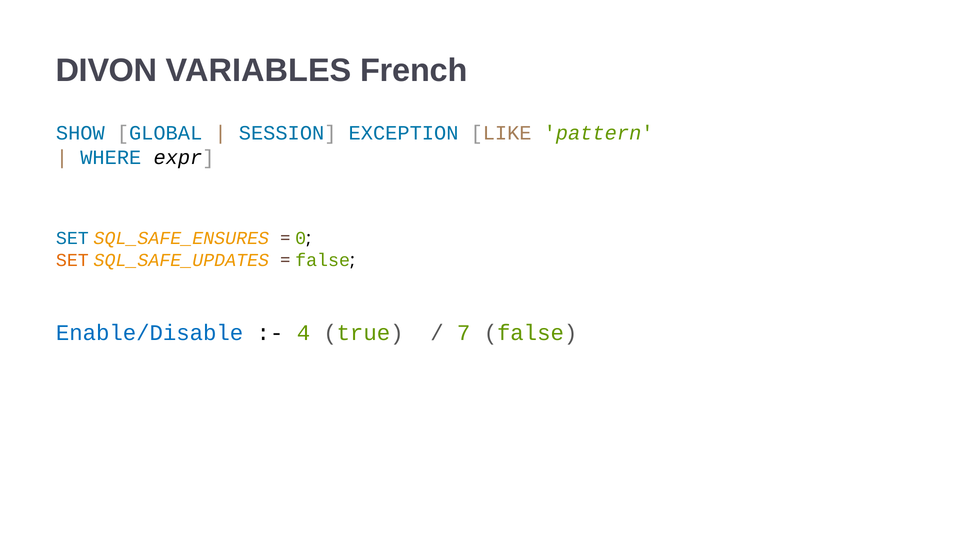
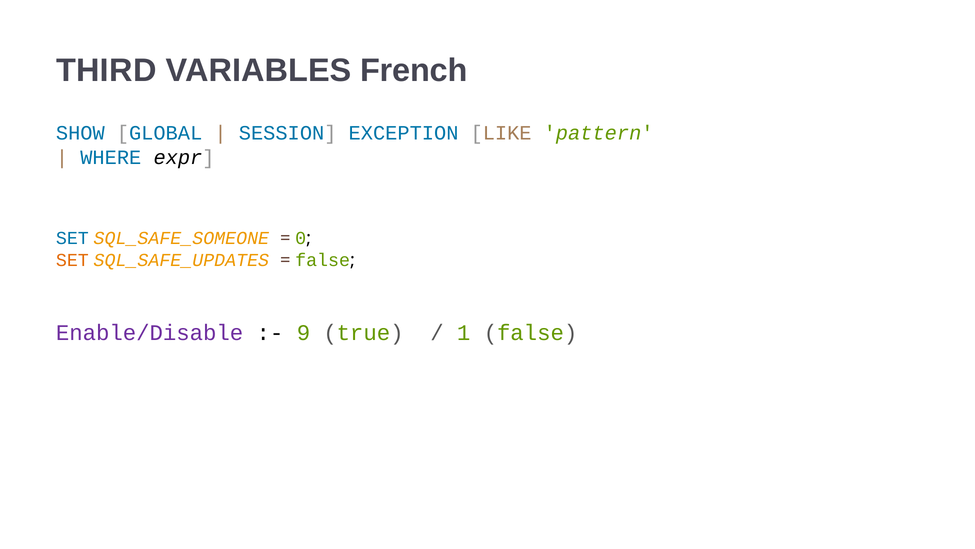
DIVON: DIVON -> THIRD
SQL_SAFE_ENSURES: SQL_SAFE_ENSURES -> SQL_SAFE_SOMEONE
Enable/Disable colour: blue -> purple
4: 4 -> 9
7: 7 -> 1
